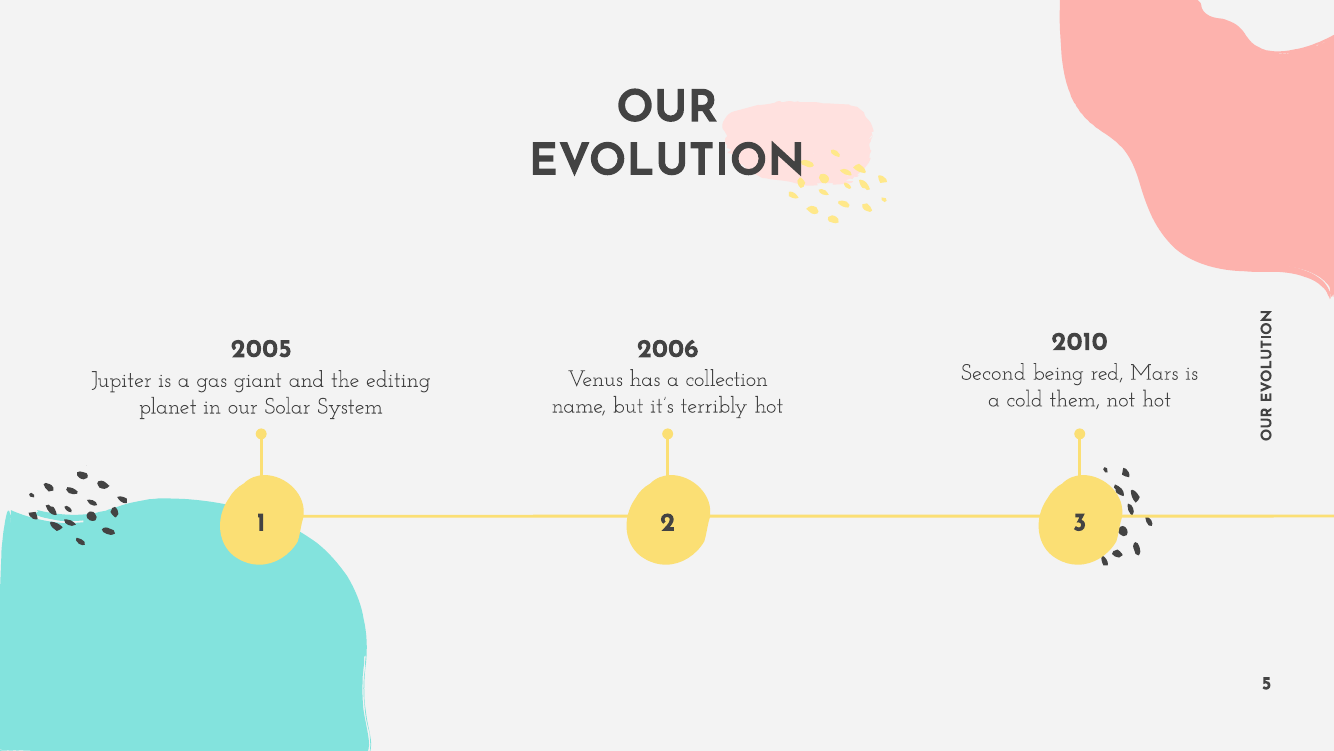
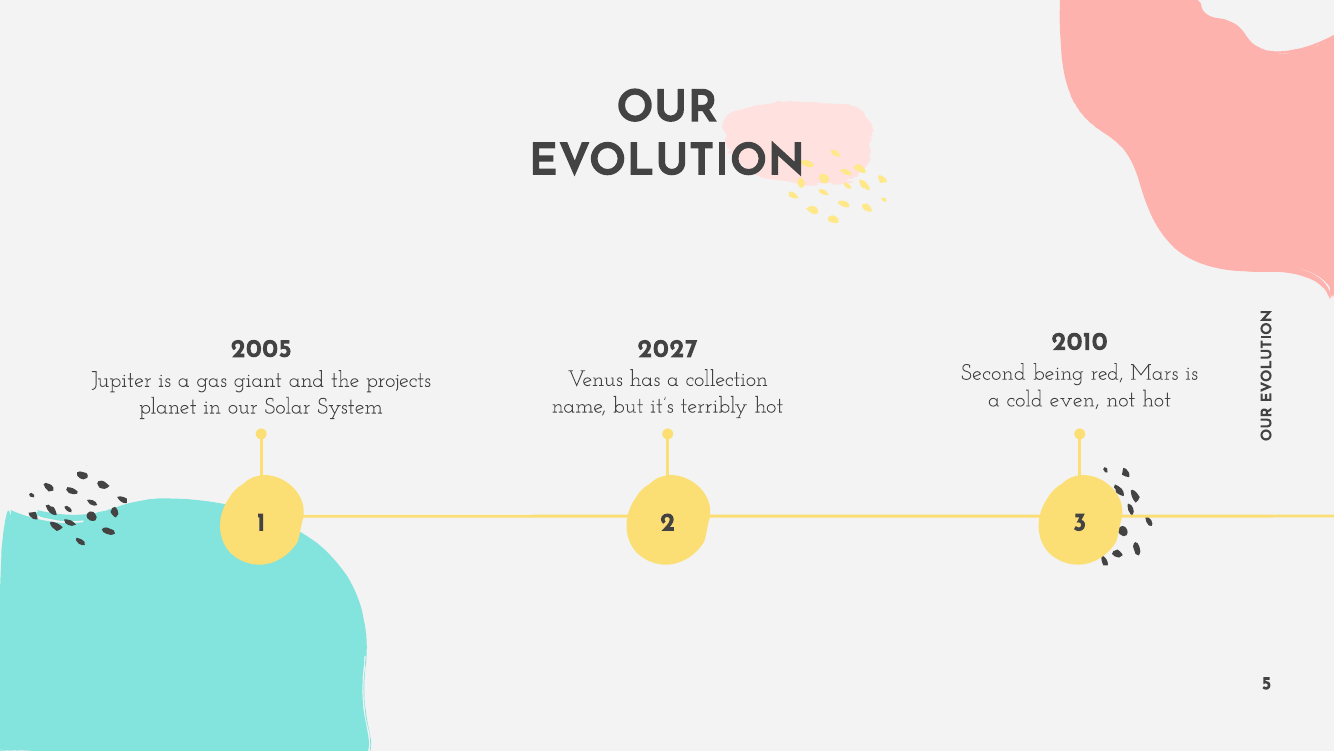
2006: 2006 -> 2027
editing: editing -> projects
them: them -> even
